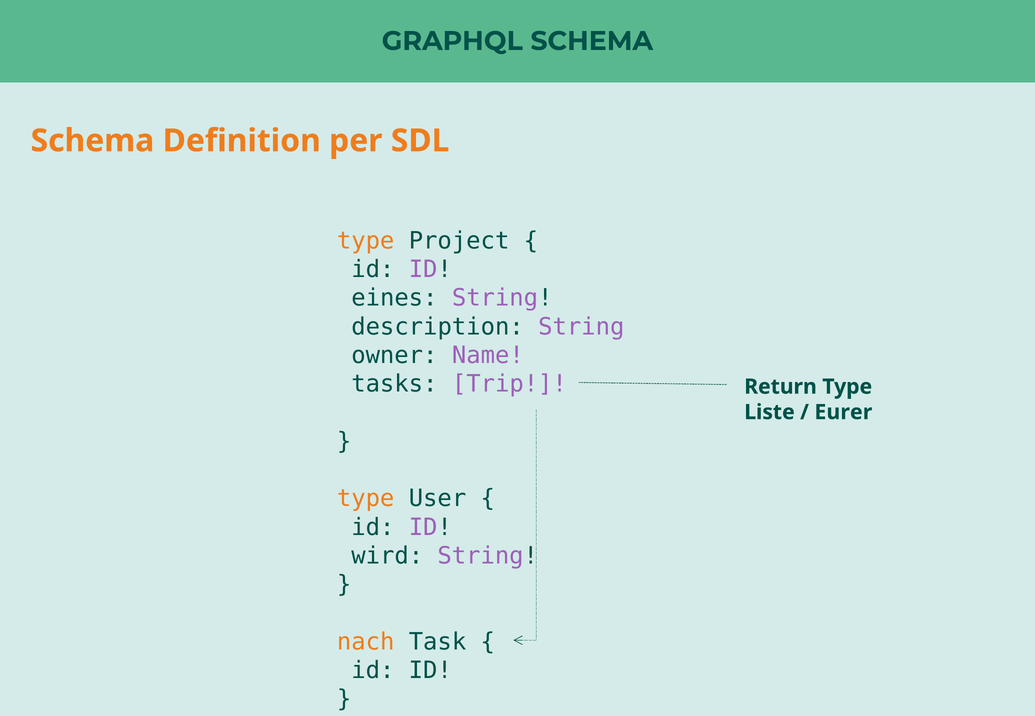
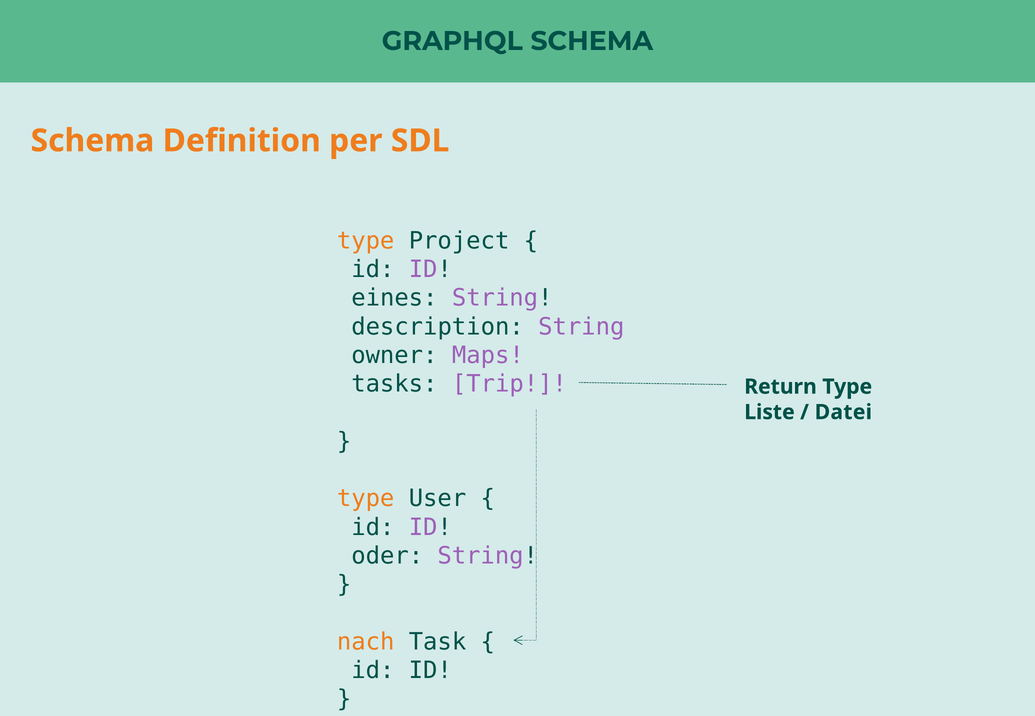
Name: Name -> Maps
Eurer: Eurer -> Datei
wird: wird -> oder
